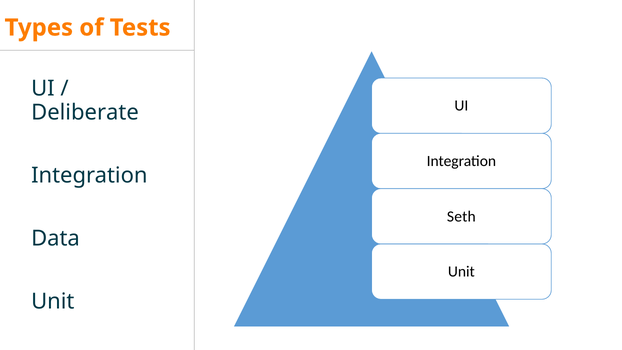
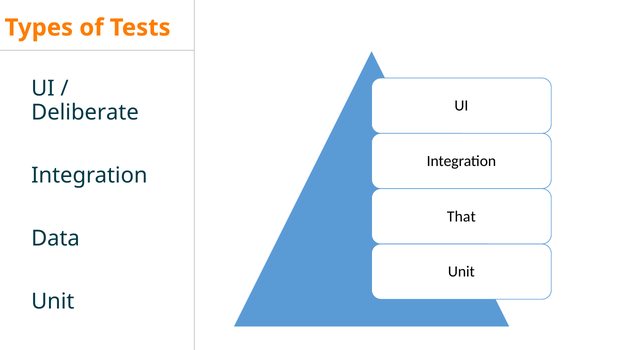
Seth: Seth -> That
